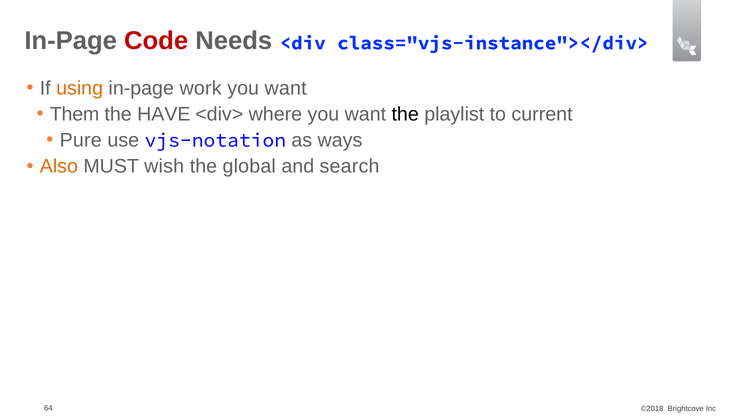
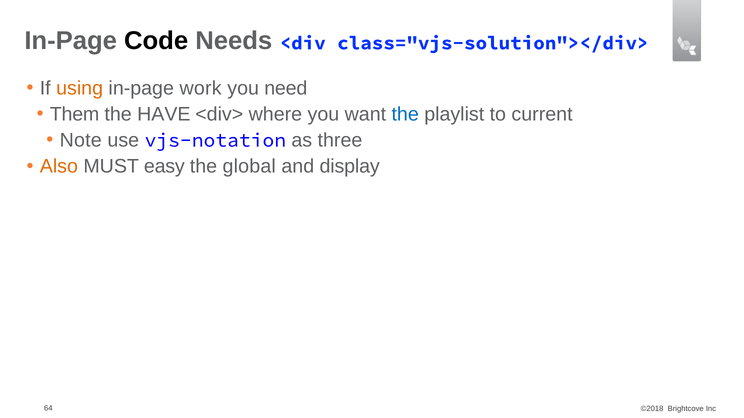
Code colour: red -> black
class="vjs-instance"></div>: class="vjs-instance"></div> -> class="vjs-solution"></div>
want at (286, 88): want -> need
the at (405, 114) colour: black -> blue
Pure: Pure -> Note
ways: ways -> three
wish: wish -> easy
search: search -> display
